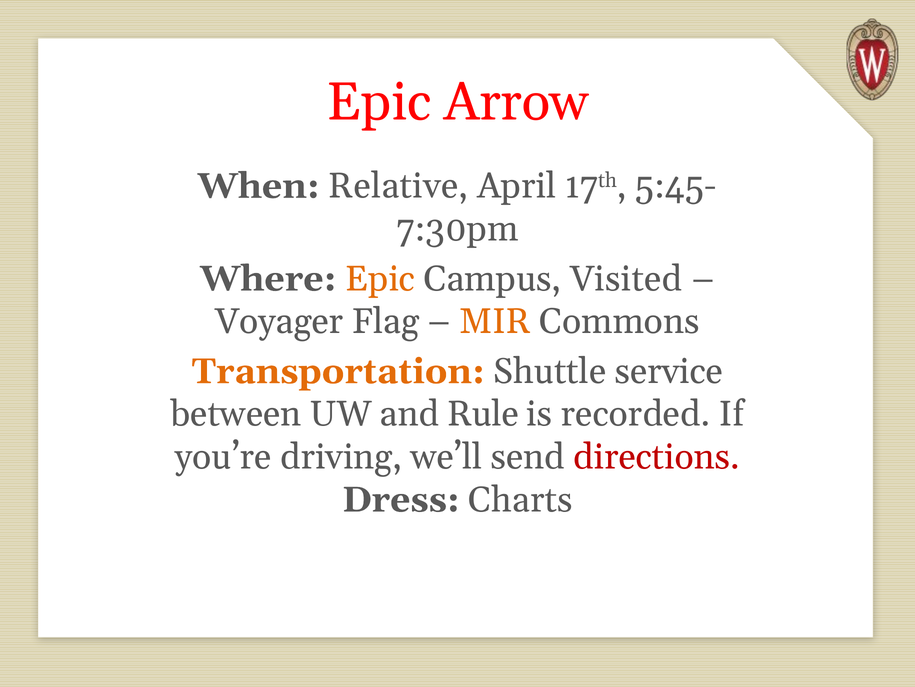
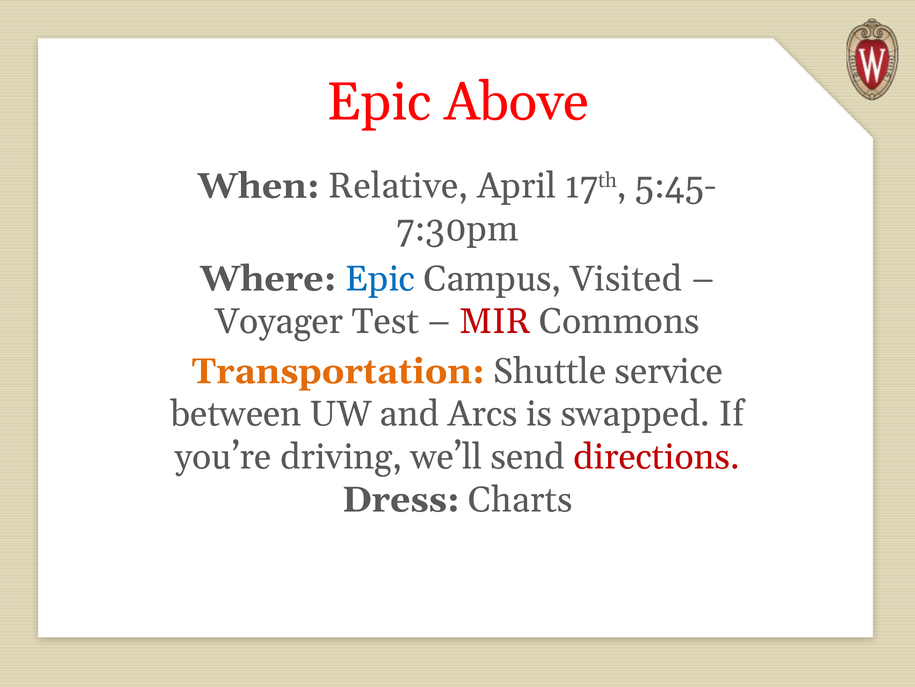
Arrow: Arrow -> Above
Epic at (380, 278) colour: orange -> blue
Flag: Flag -> Test
MIR colour: orange -> red
Rule: Rule -> Arcs
recorded: recorded -> swapped
